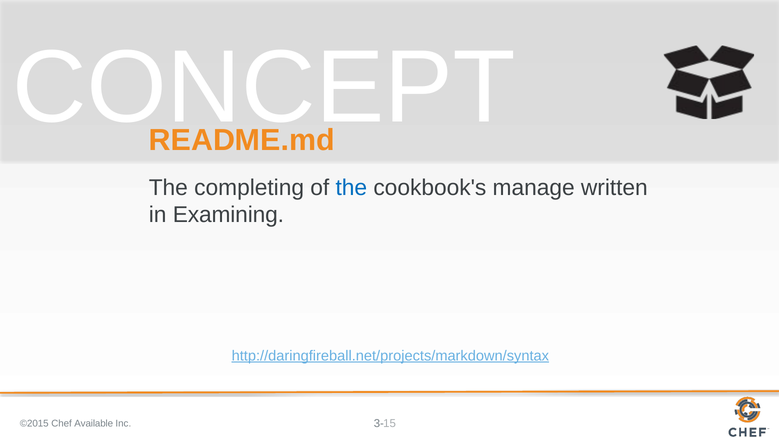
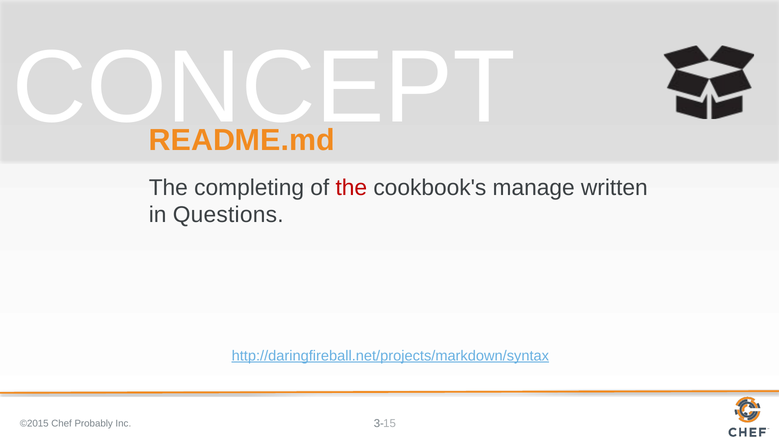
the at (351, 188) colour: blue -> red
Examining: Examining -> Questions
Available: Available -> Probably
